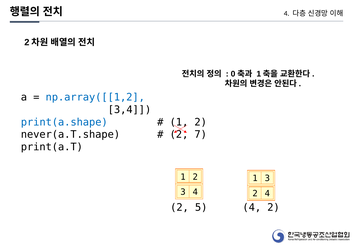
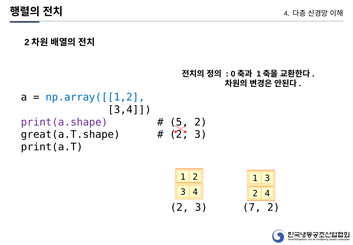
print(a.shape colour: blue -> purple
1 at (179, 122): 1 -> 5
never(a.T.shape: never(a.T.shape -> great(a.T.shape
7 at (201, 134): 7 -> 3
5 at (201, 207): 5 -> 3
4 at (252, 207): 4 -> 7
